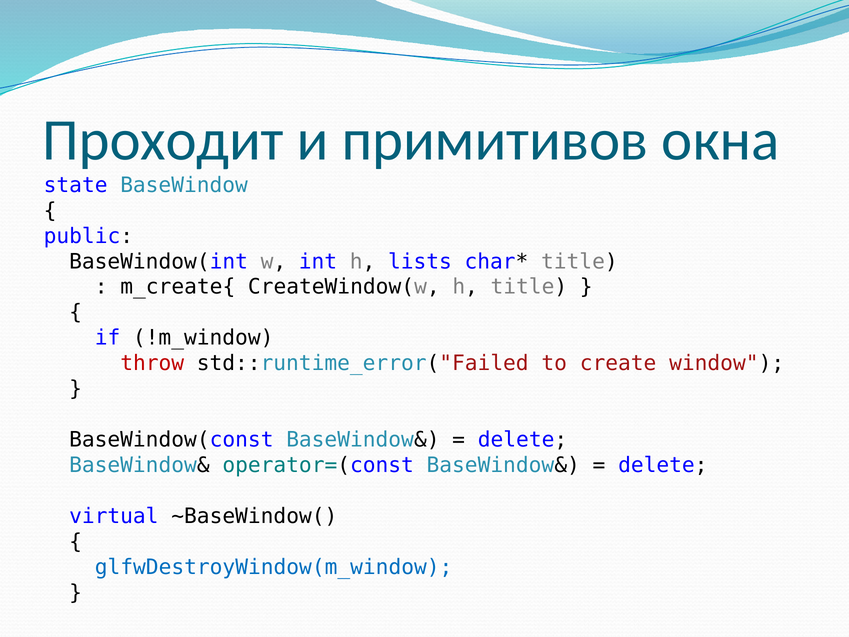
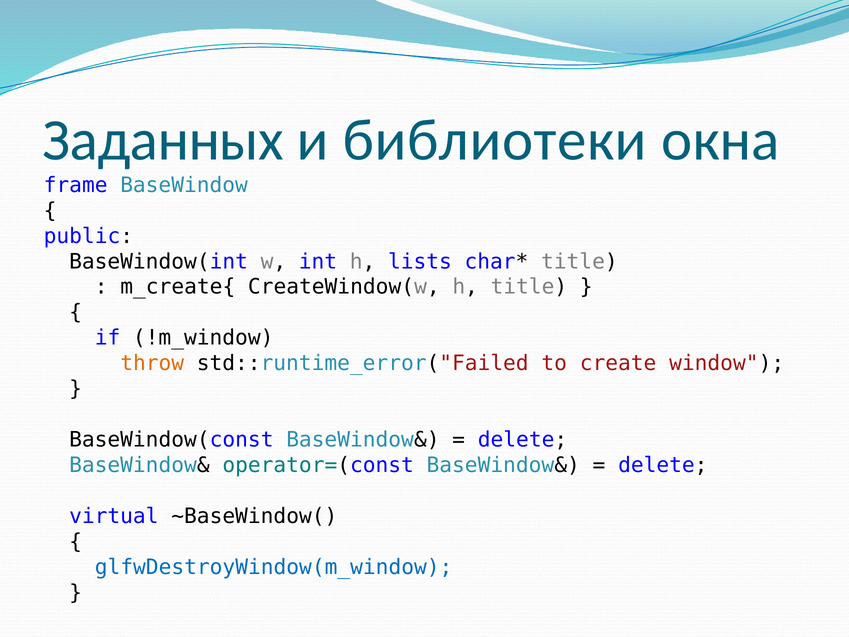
Проходит: Проходит -> Заданных
примитивов: примитивов -> библиотеки
state: state -> frame
throw colour: red -> orange
